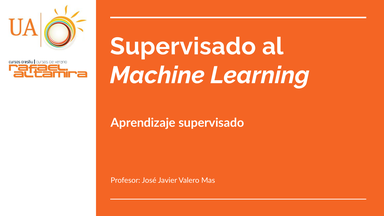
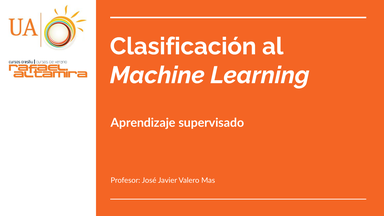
Supervisado at (183, 46): Supervisado -> Clasificación
